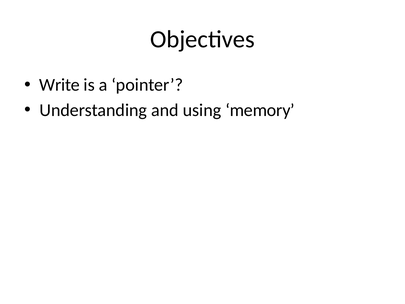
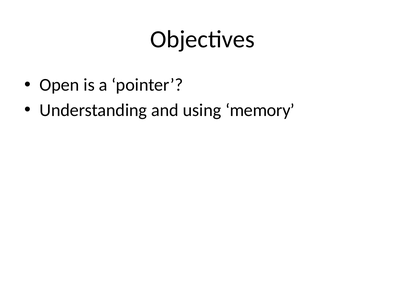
Write: Write -> Open
